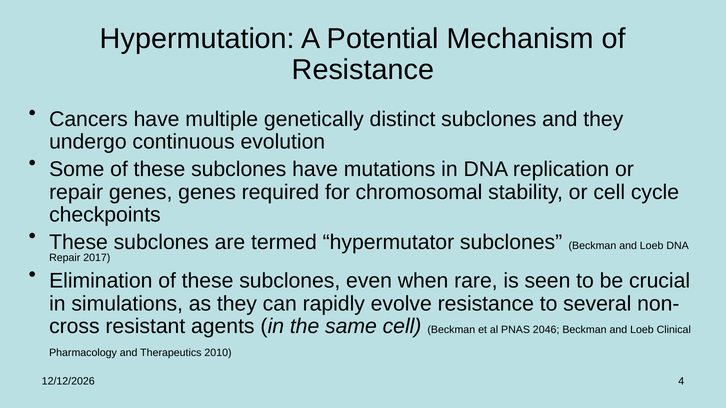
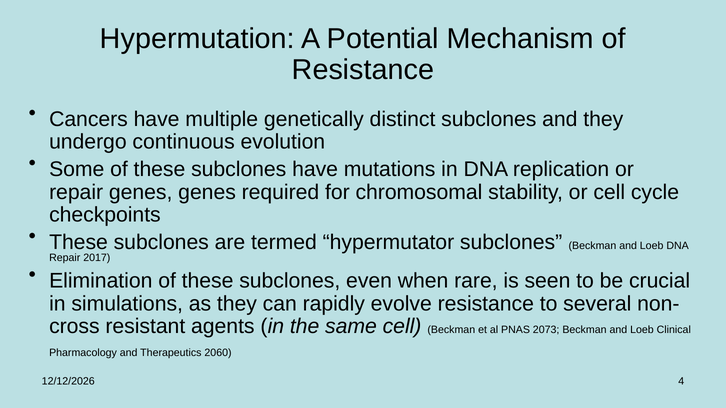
2046: 2046 -> 2073
2010: 2010 -> 2060
